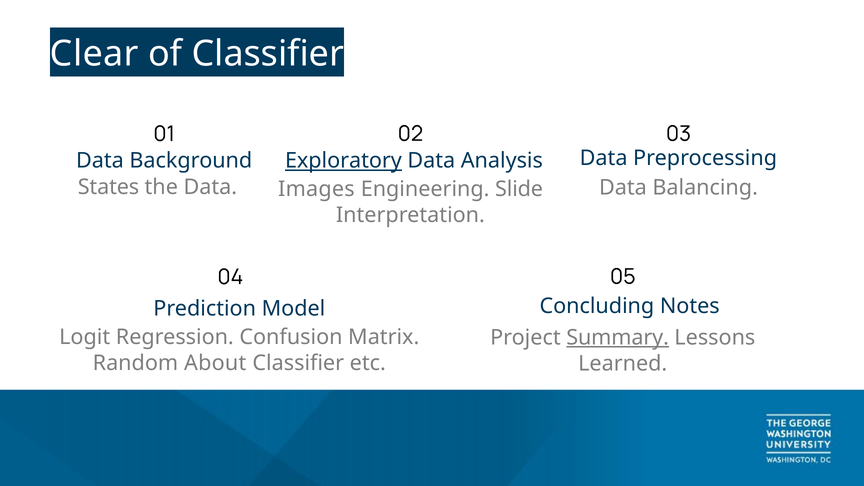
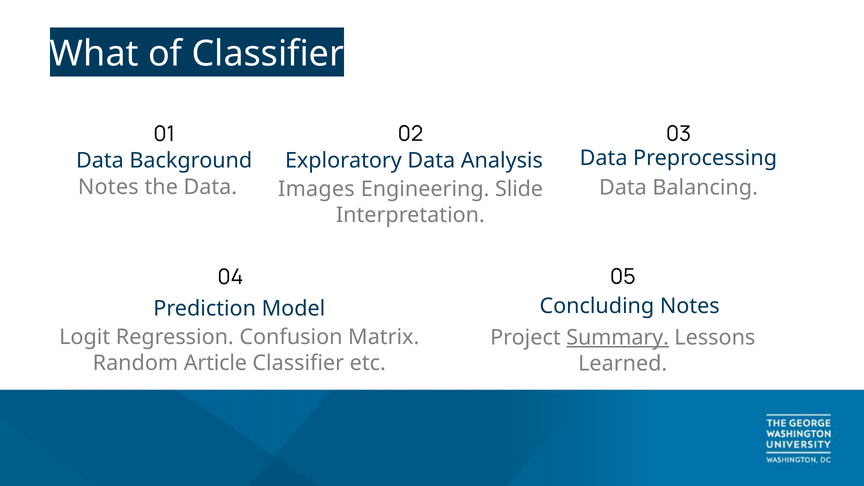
Clear: Clear -> What
Exploratory underline: present -> none
States at (108, 187): States -> Notes
About: About -> Article
